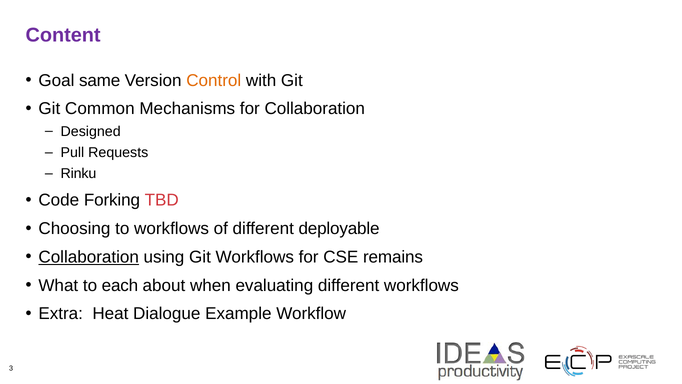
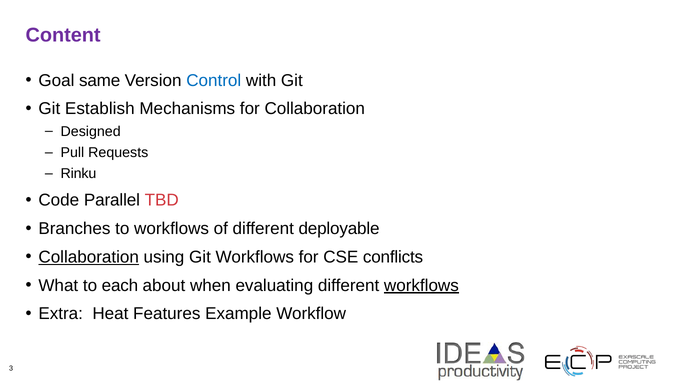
Control colour: orange -> blue
Common: Common -> Establish
Forking: Forking -> Parallel
Choosing: Choosing -> Branches
remains: remains -> conflicts
workflows at (421, 285) underline: none -> present
Dialogue: Dialogue -> Features
